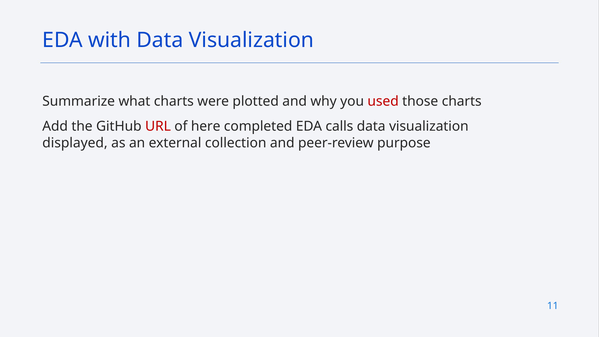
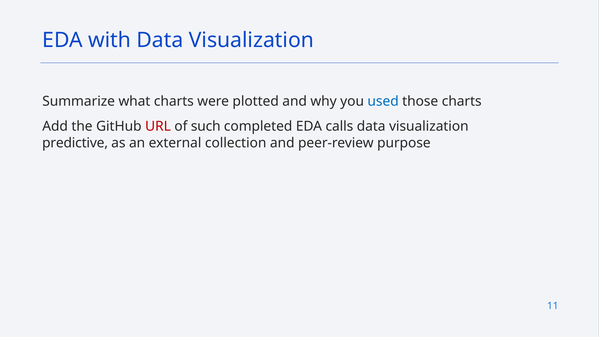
used colour: red -> blue
here: here -> such
displayed: displayed -> predictive
